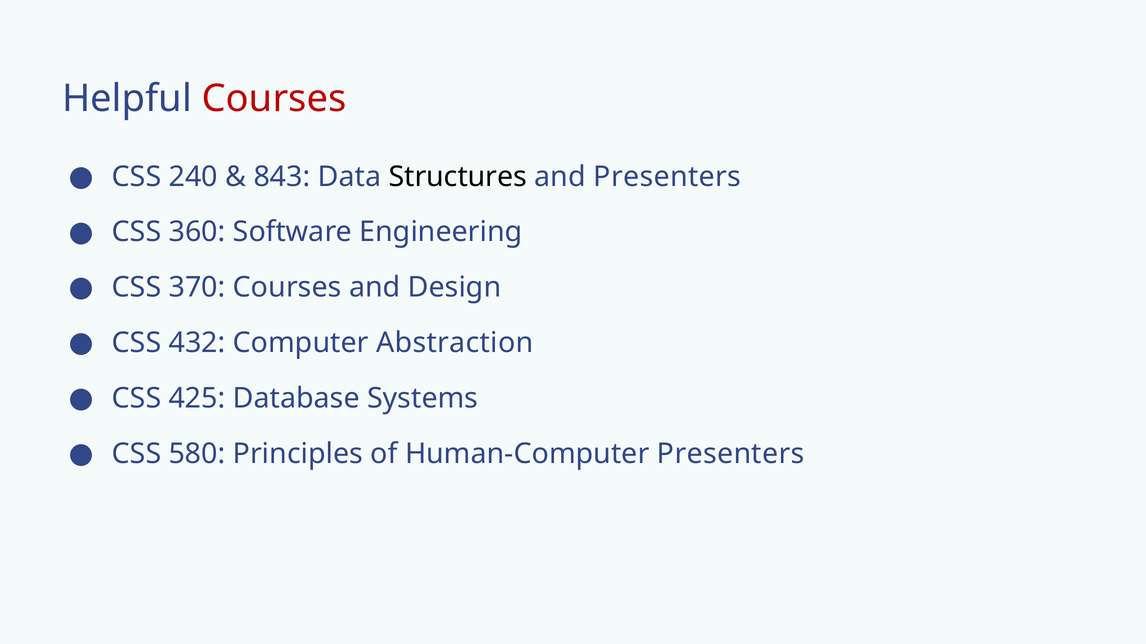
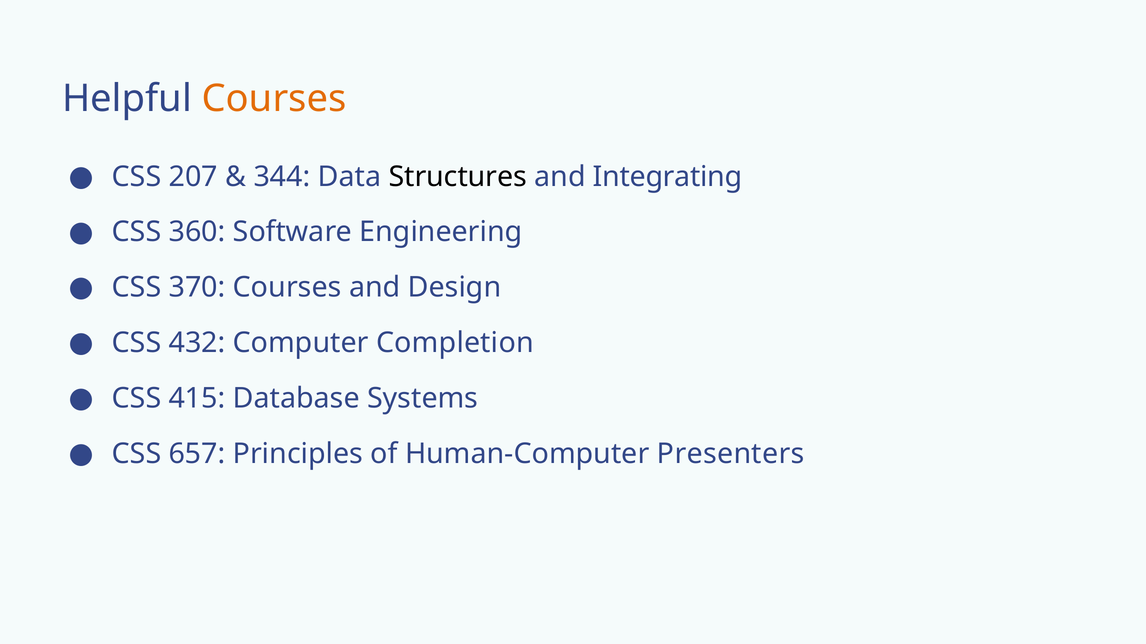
Courses at (274, 99) colour: red -> orange
240: 240 -> 207
843: 843 -> 344
and Presenters: Presenters -> Integrating
Abstraction: Abstraction -> Completion
425: 425 -> 415
580: 580 -> 657
